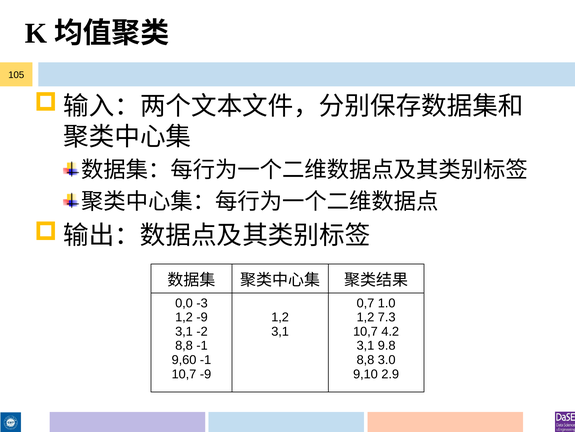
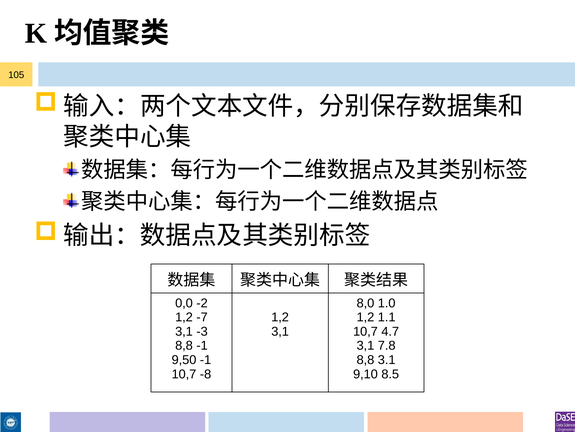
-3: -3 -> -2
0,7: 0,7 -> 8,0
1,2 -9: -9 -> -7
7.3: 7.3 -> 1.1
-2: -2 -> -3
4.2: 4.2 -> 4.7
9.8: 9.8 -> 7.8
9,60: 9,60 -> 9,50
3.0: 3.0 -> 3.1
10,7 -9: -9 -> -8
2.9: 2.9 -> 8.5
